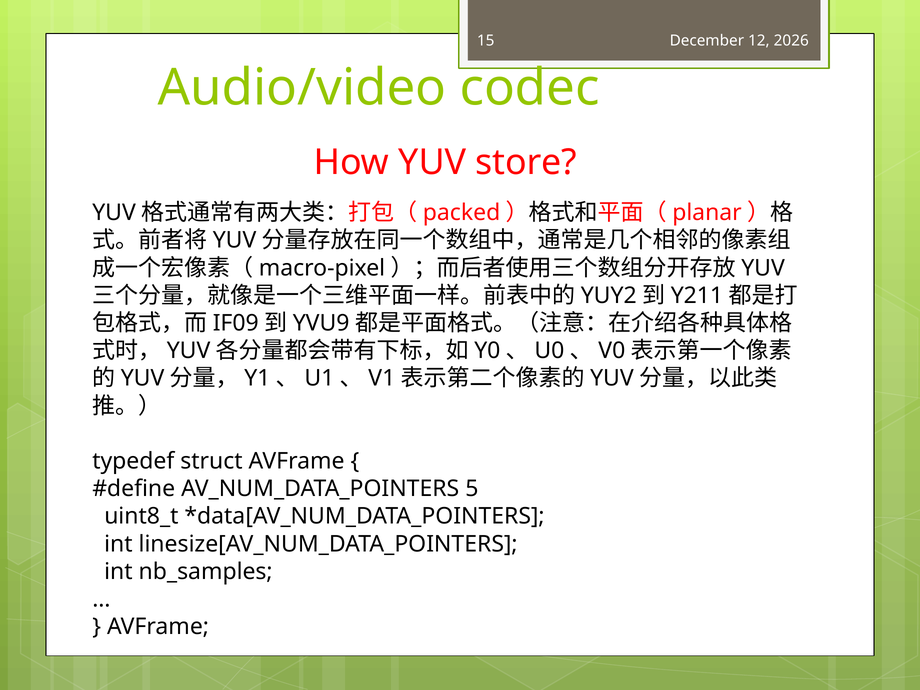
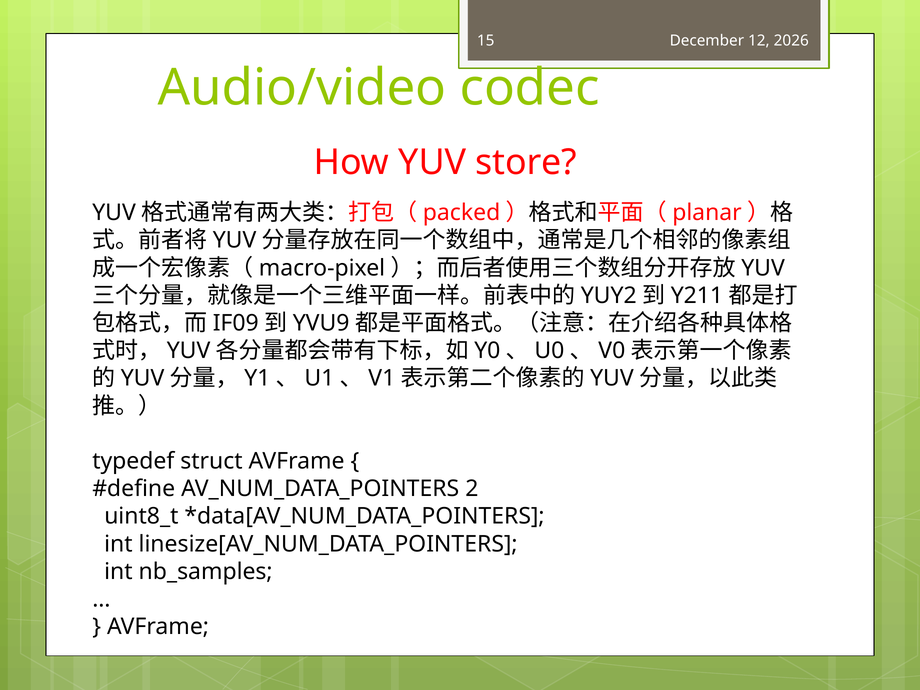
5: 5 -> 2
